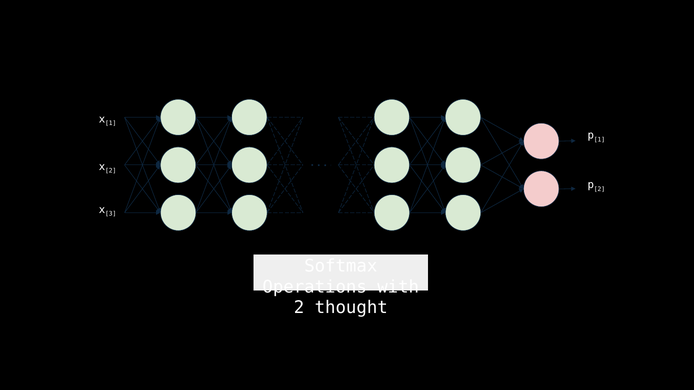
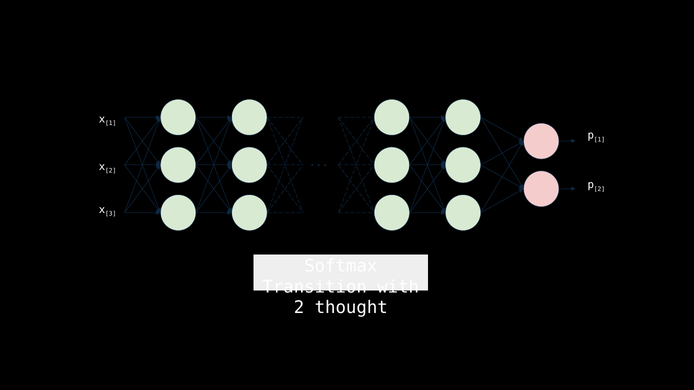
Operations: Operations -> Transition
